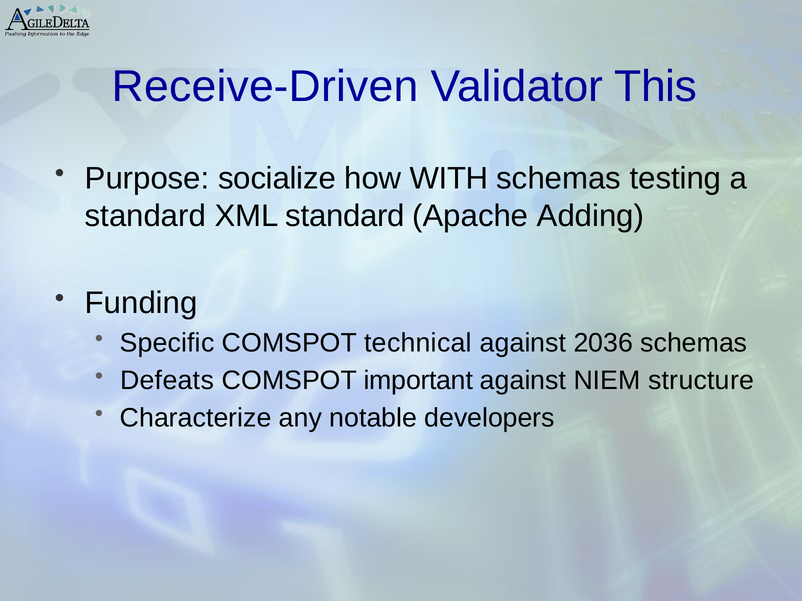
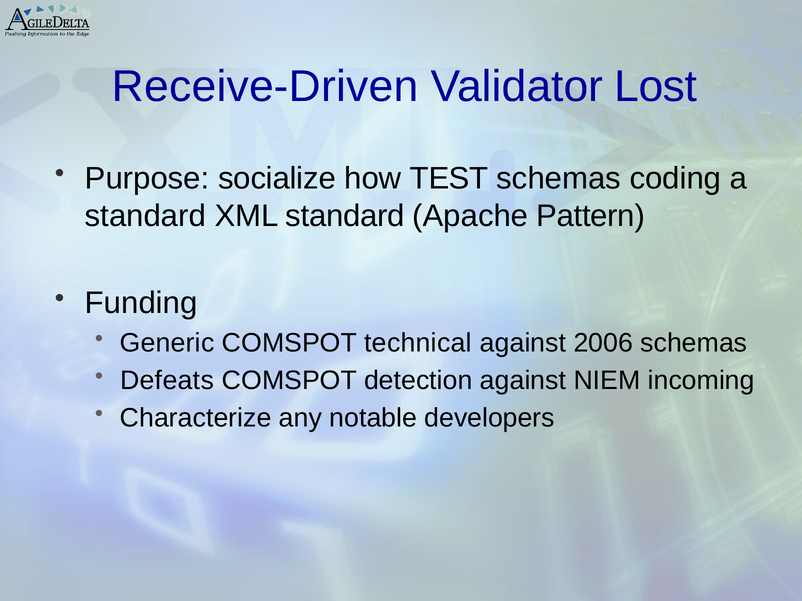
This: This -> Lost
WITH: WITH -> TEST
testing: testing -> coding
Adding: Adding -> Pattern
Specific: Specific -> Generic
2036: 2036 -> 2006
important: important -> detection
structure: structure -> incoming
